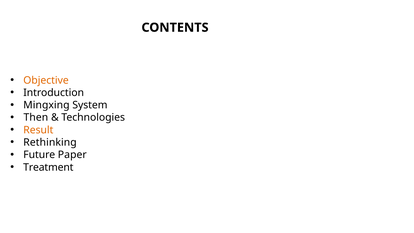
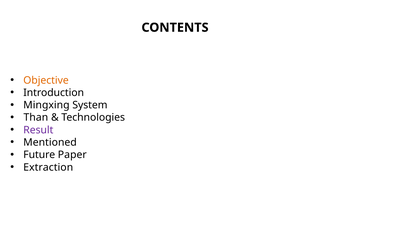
Then: Then -> Than
Result colour: orange -> purple
Rethinking: Rethinking -> Mentioned
Treatment: Treatment -> Extraction
